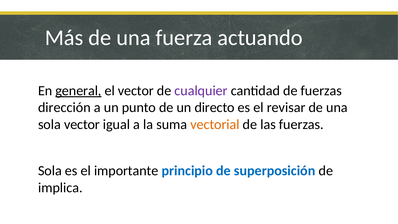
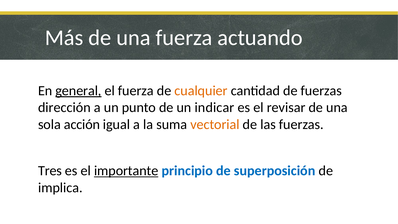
el vector: vector -> fuerza
cualquier colour: purple -> orange
directo: directo -> indicar
sola vector: vector -> acción
Sola at (50, 171): Sola -> Tres
importante underline: none -> present
